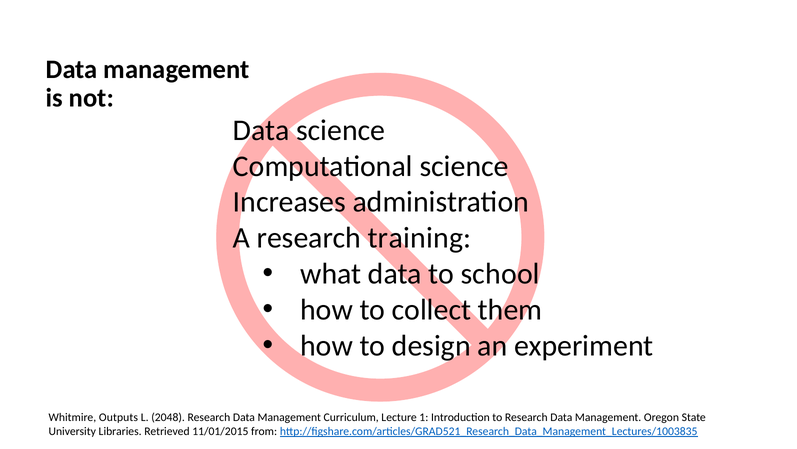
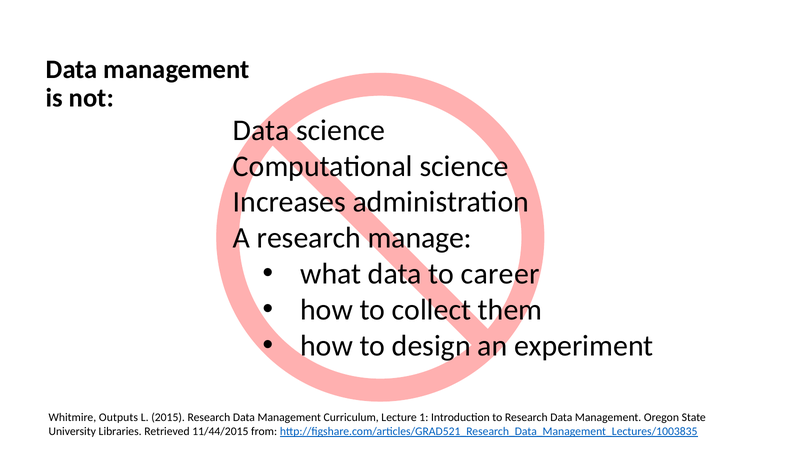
training: training -> manage
school: school -> career
2048: 2048 -> 2015
11/01/2015: 11/01/2015 -> 11/44/2015
